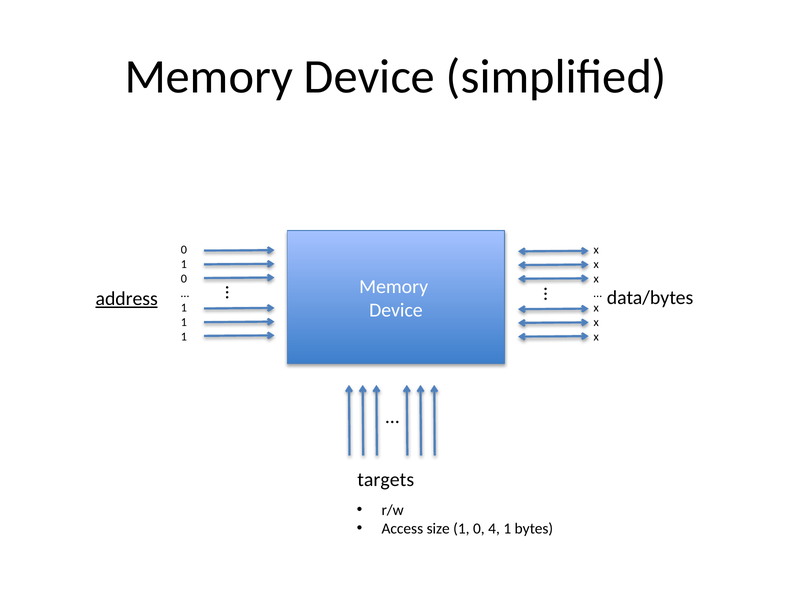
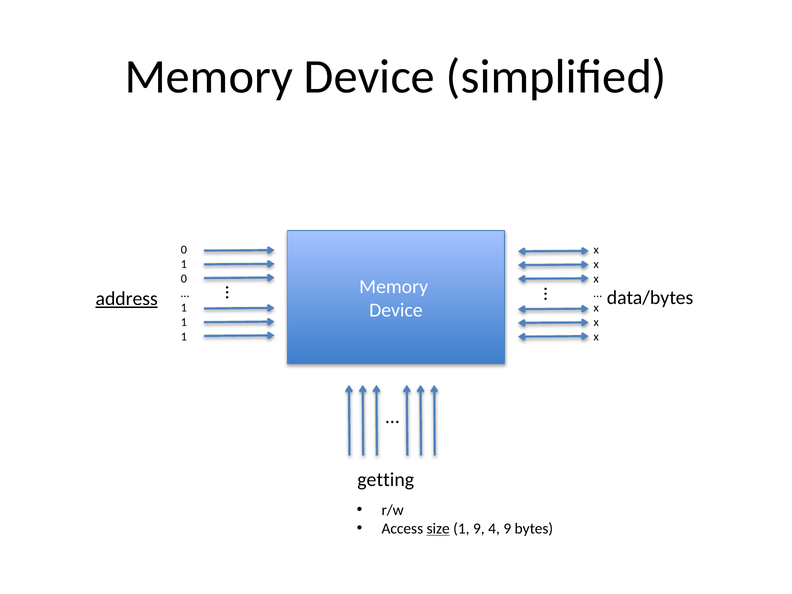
targets: targets -> getting
size underline: none -> present
0 at (479, 529): 0 -> 9
4 1: 1 -> 9
